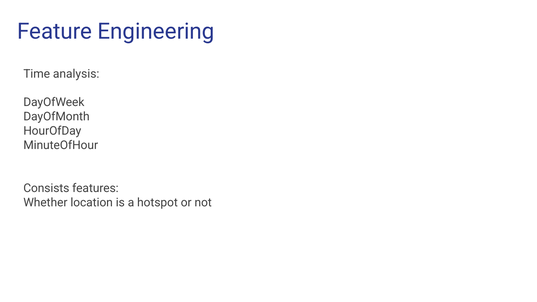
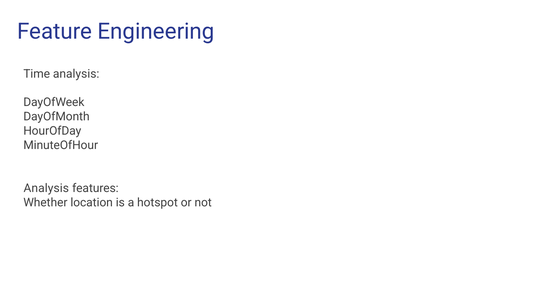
Consists at (46, 188): Consists -> Analysis
